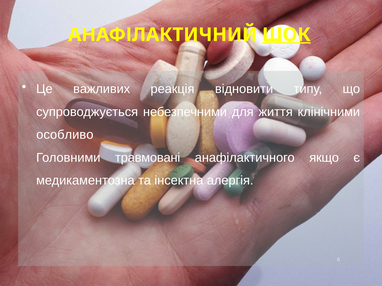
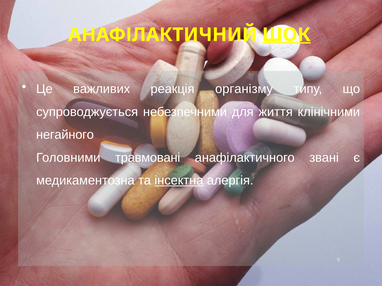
відновити: відновити -> організму
особливо: особливо -> негайного
якщо: якщо -> звані
інсектна underline: none -> present
